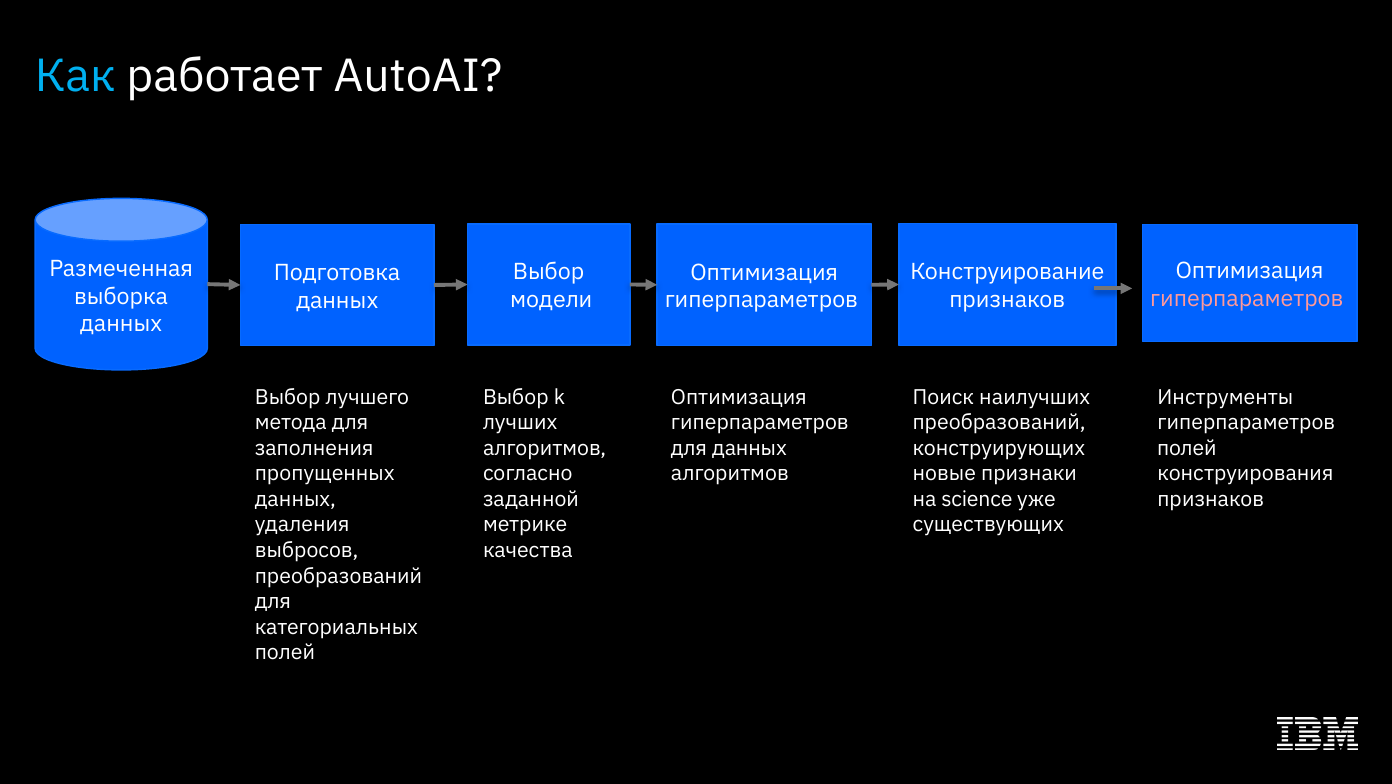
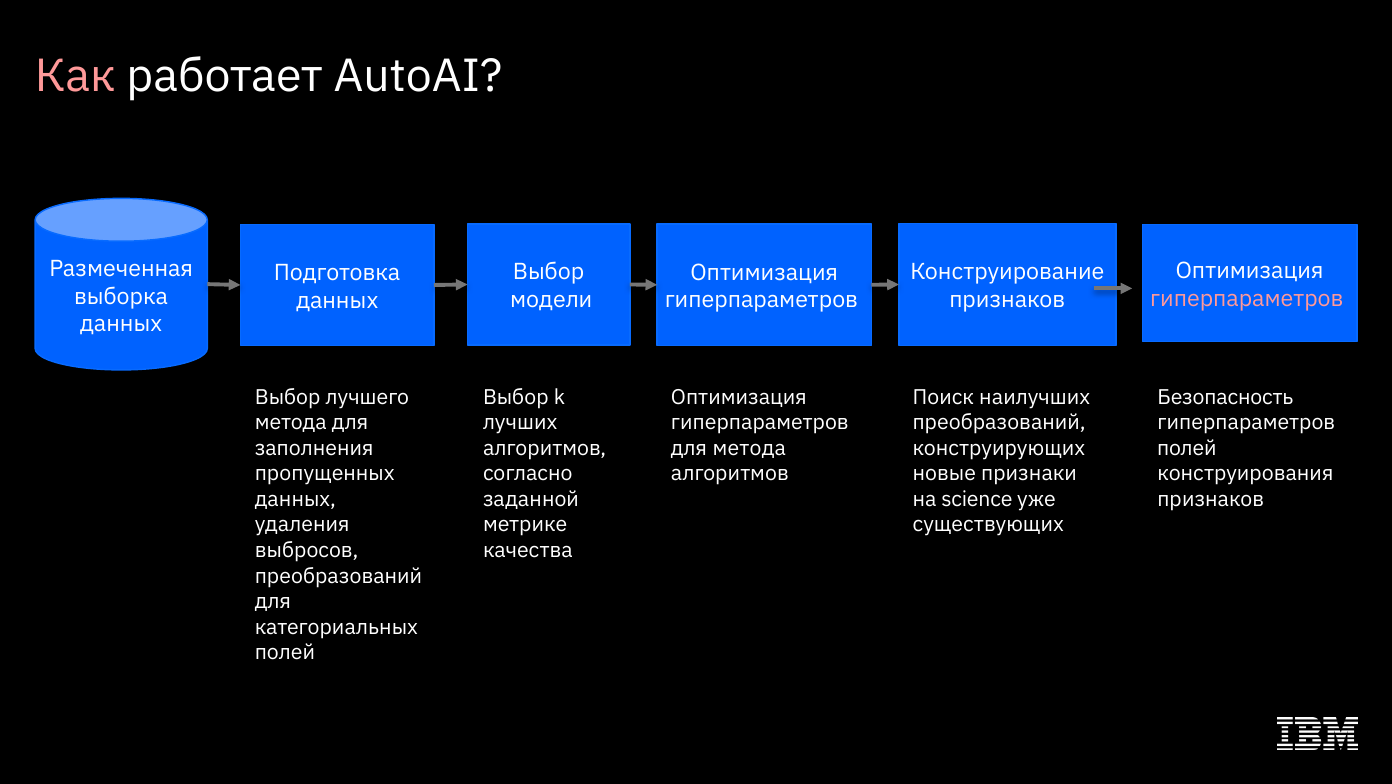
Как colour: light blue -> pink
Инструменты: Инструменты -> Безопасность
для данных: данных -> метода
